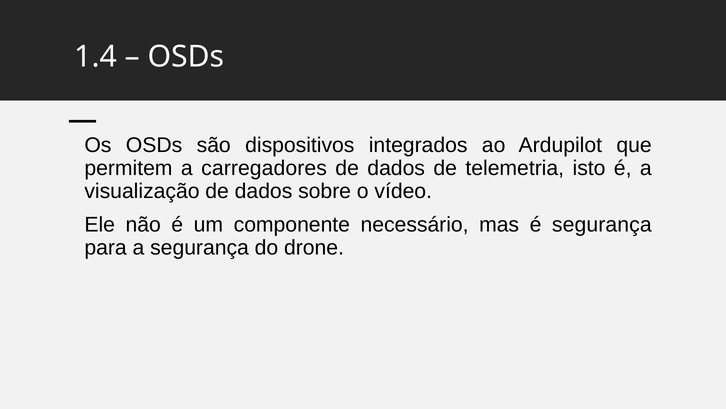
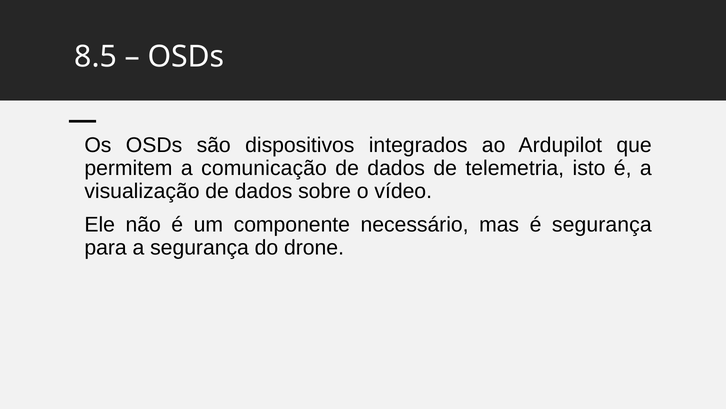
1.4: 1.4 -> 8.5
carregadores: carregadores -> comunicação
